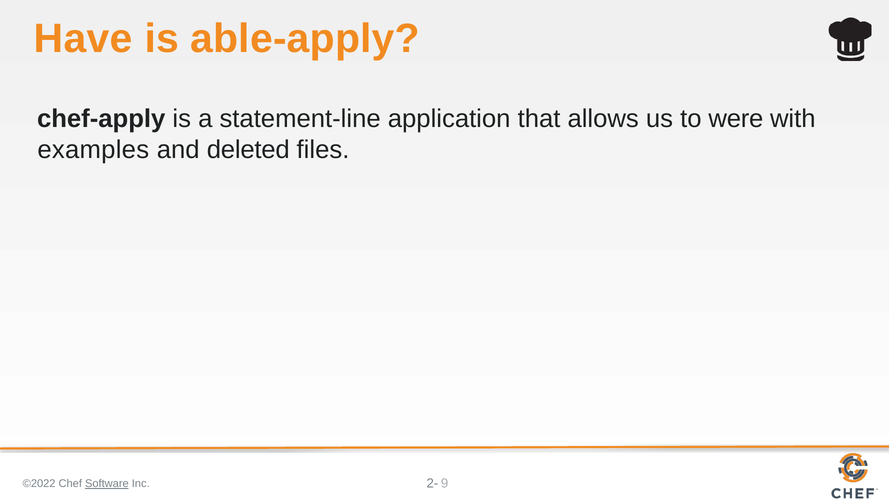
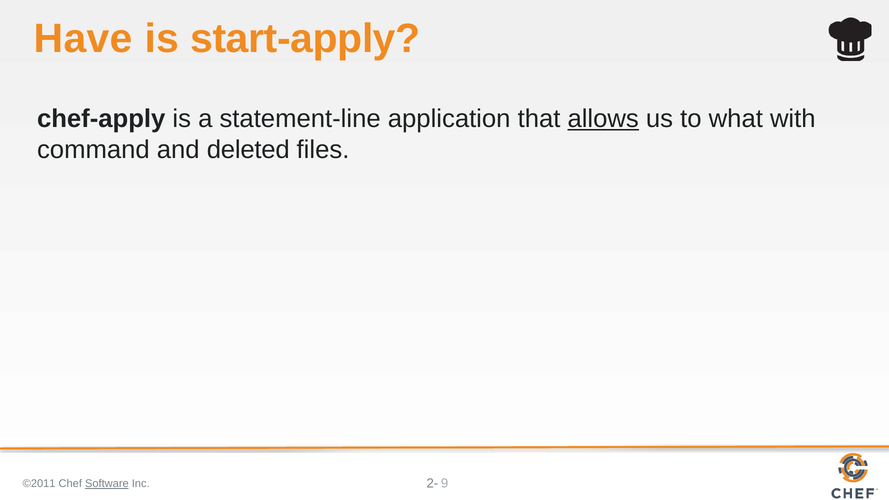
able-apply: able-apply -> start-apply
allows underline: none -> present
were: were -> what
examples: examples -> command
©2022: ©2022 -> ©2011
